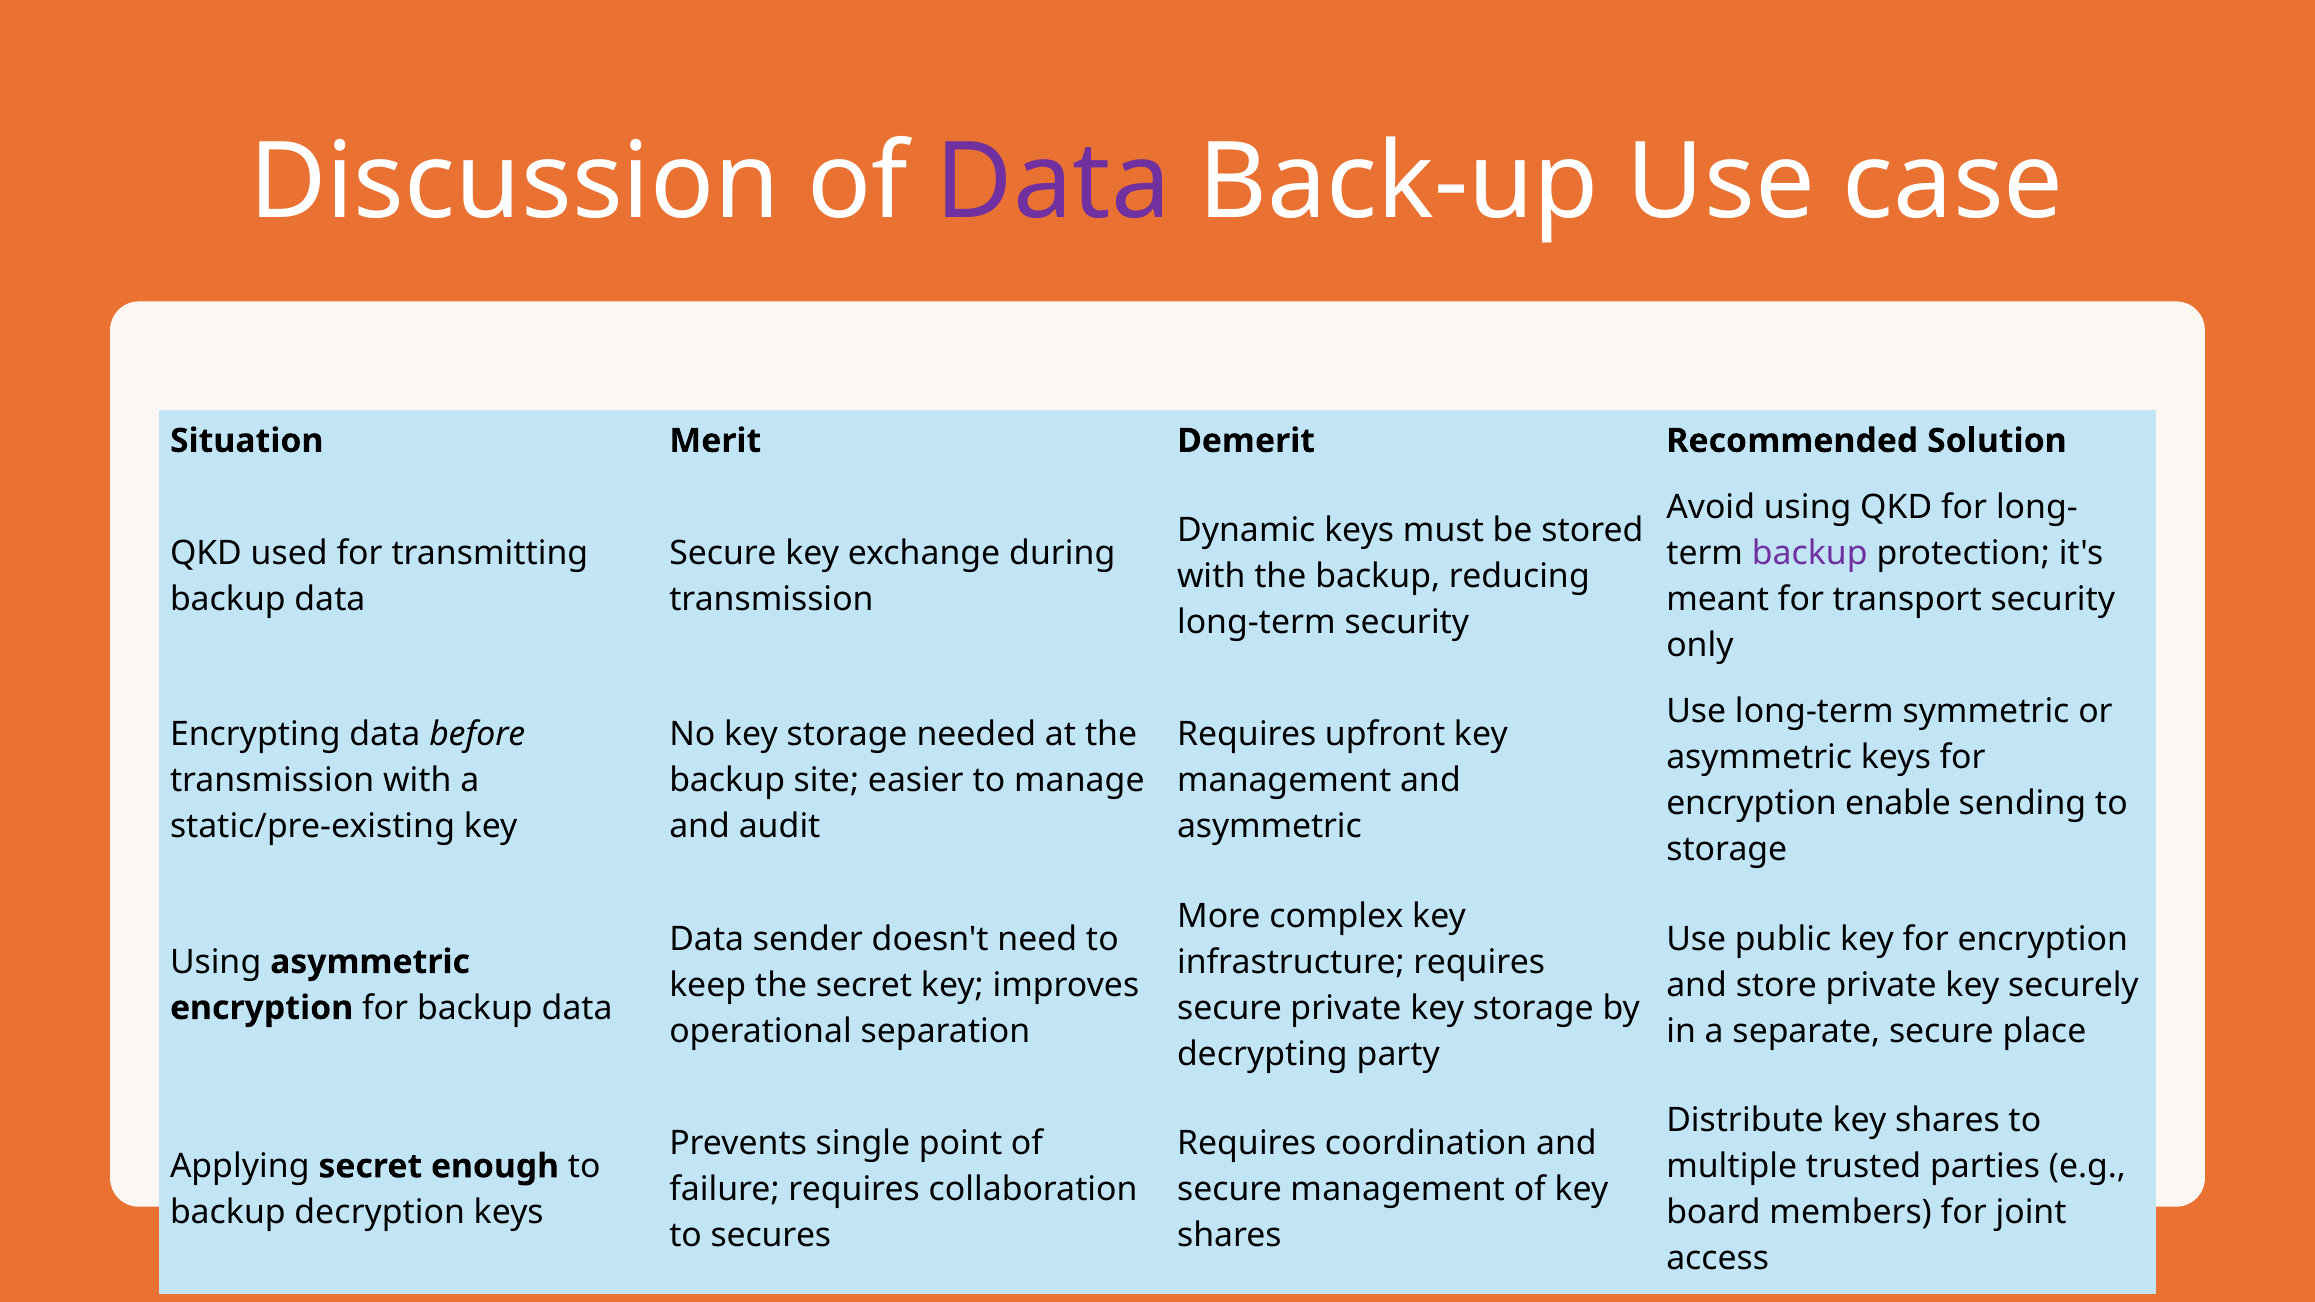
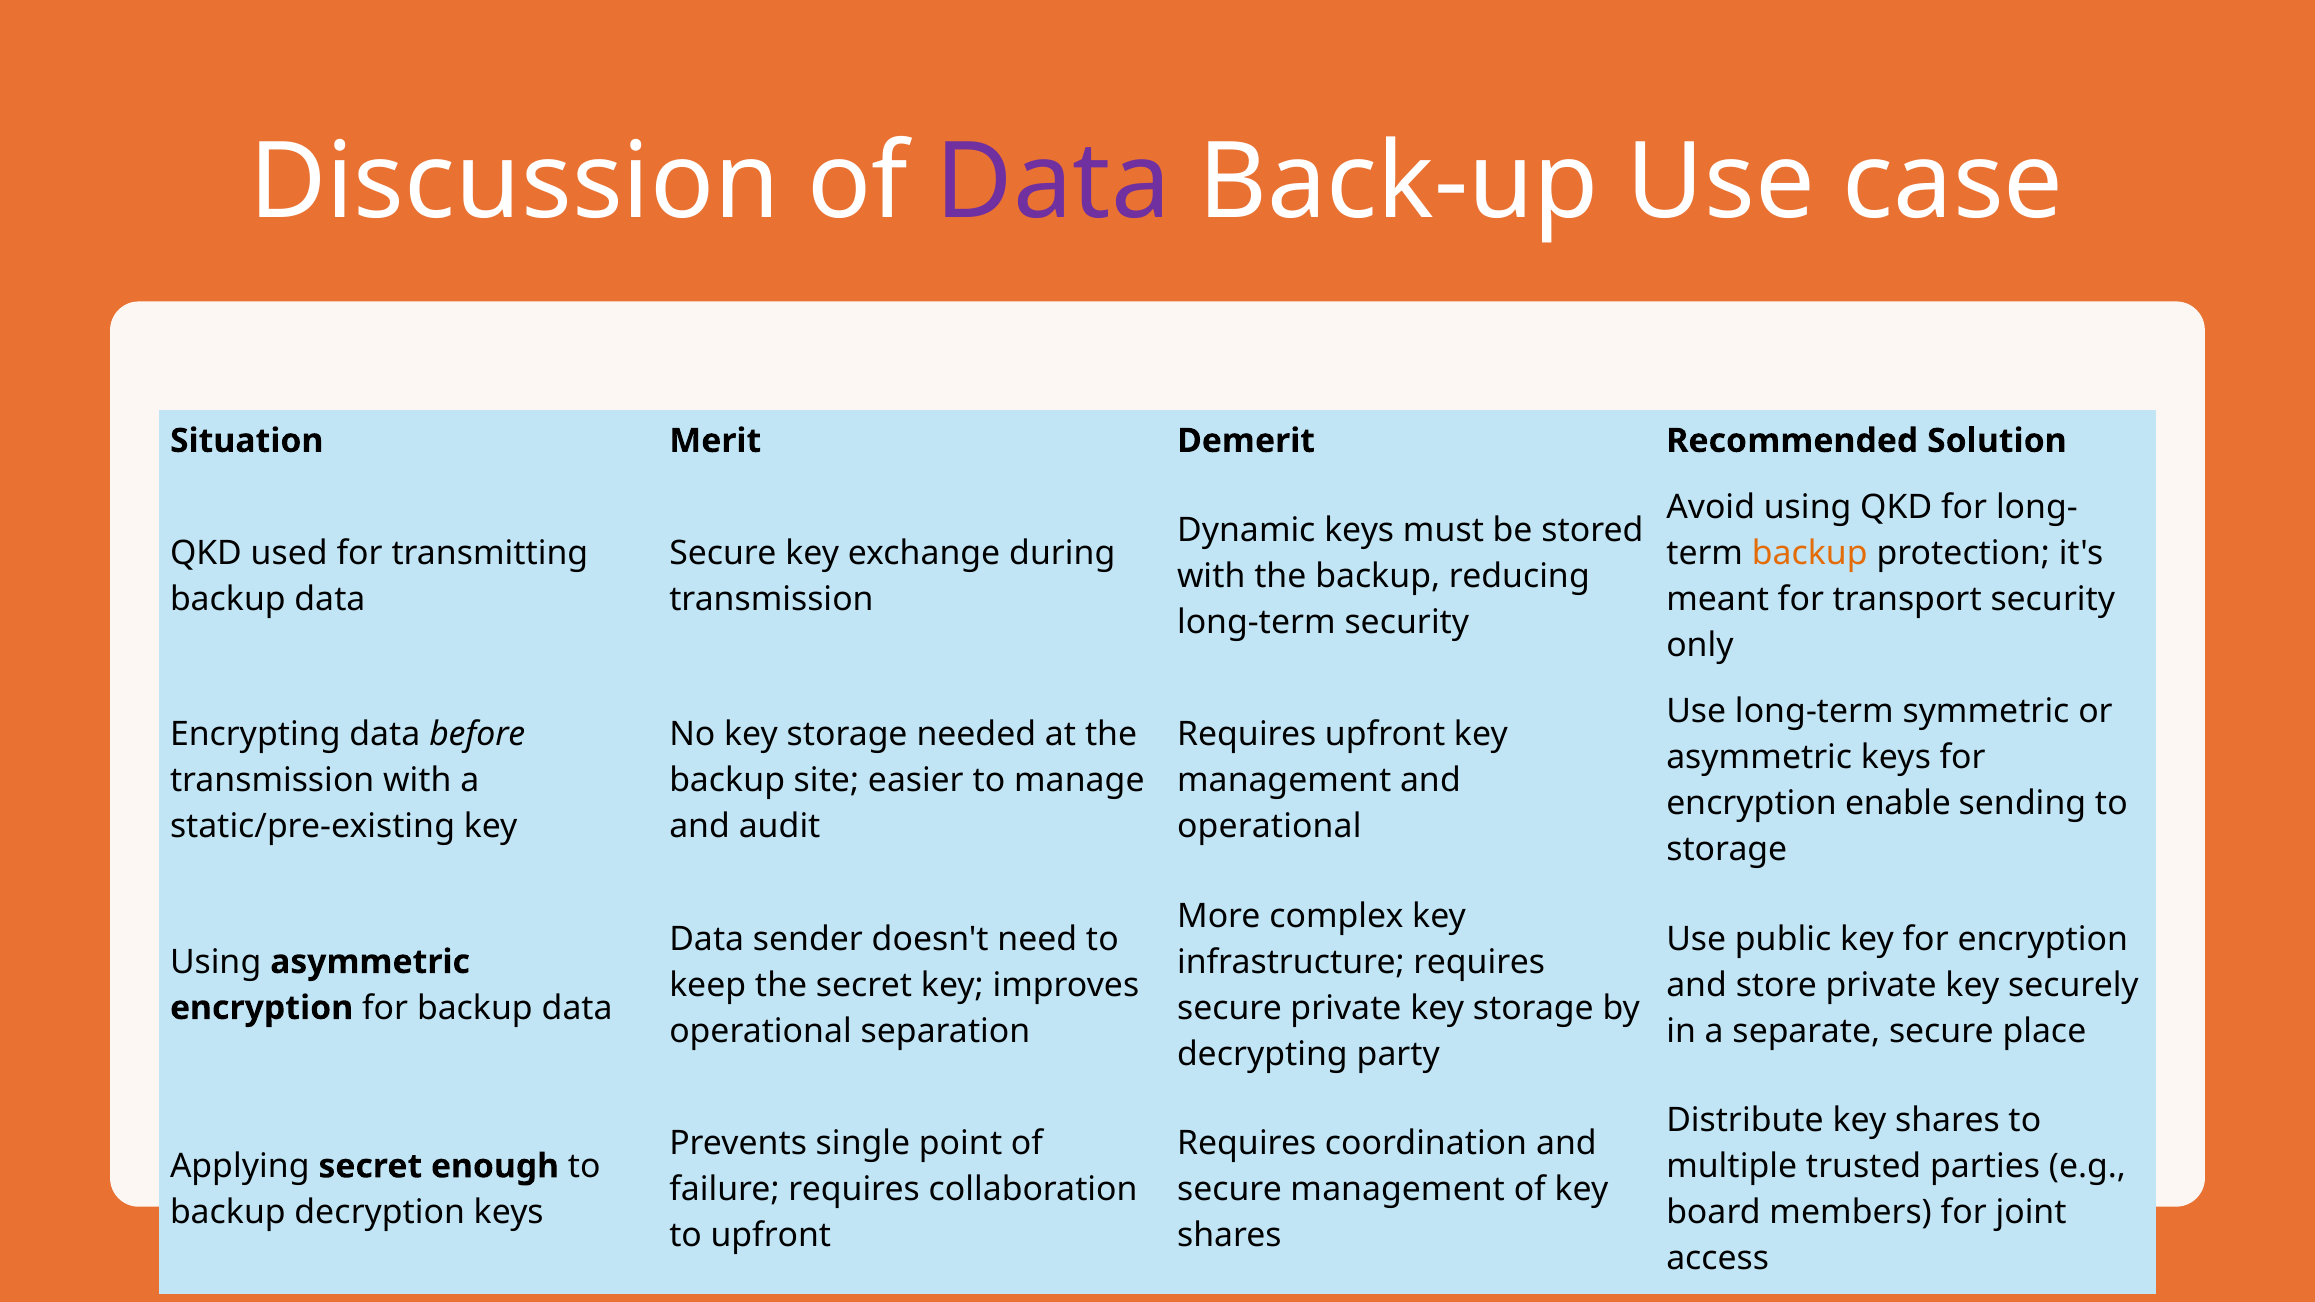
backup at (1810, 553) colour: purple -> orange
asymmetric at (1269, 827): asymmetric -> operational
to secures: secures -> upfront
